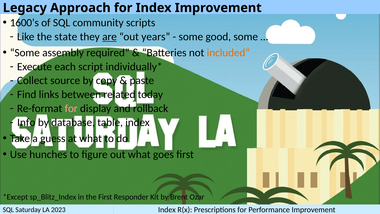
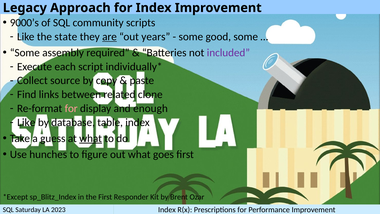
1600’s: 1600’s -> 9000’s
included colour: orange -> purple
today: today -> clone
rollback: rollback -> enough
Info at (26, 122): Info -> Like
what at (91, 138) underline: none -> present
